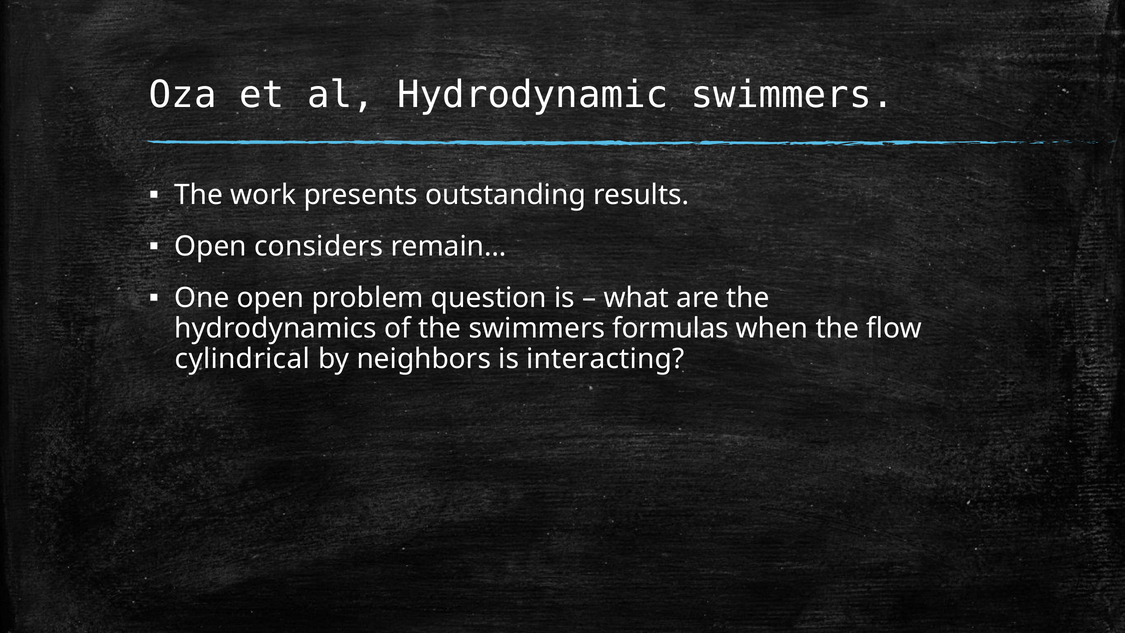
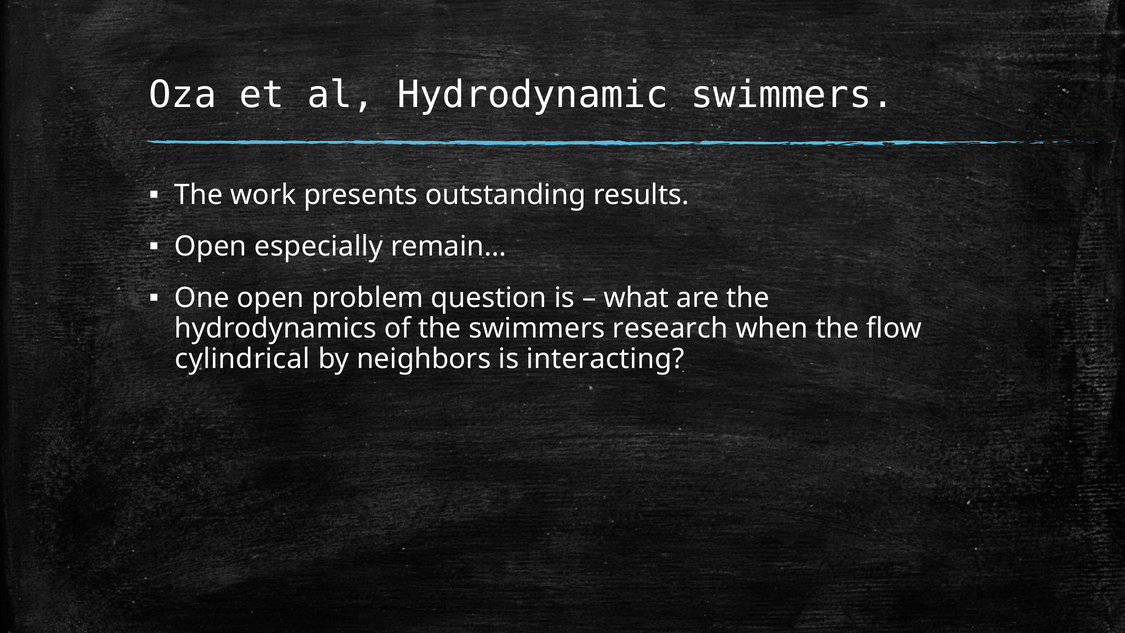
considers: considers -> especially
formulas: formulas -> research
